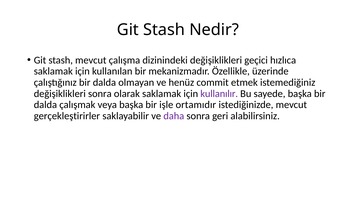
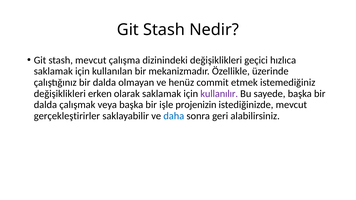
değişiklikleri sonra: sonra -> erken
ortamıdır: ortamıdır -> projenizin
daha colour: purple -> blue
